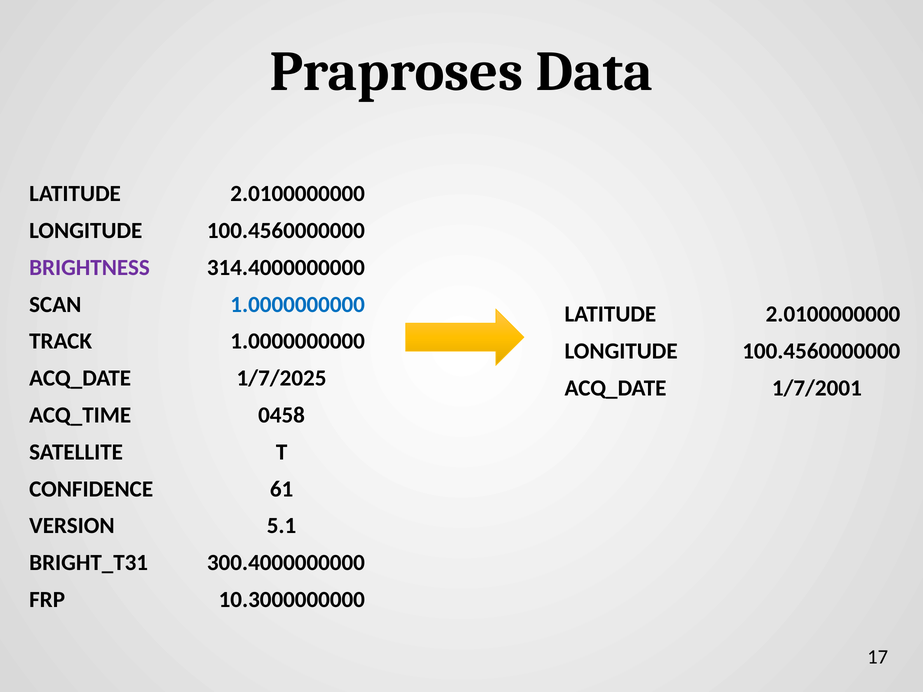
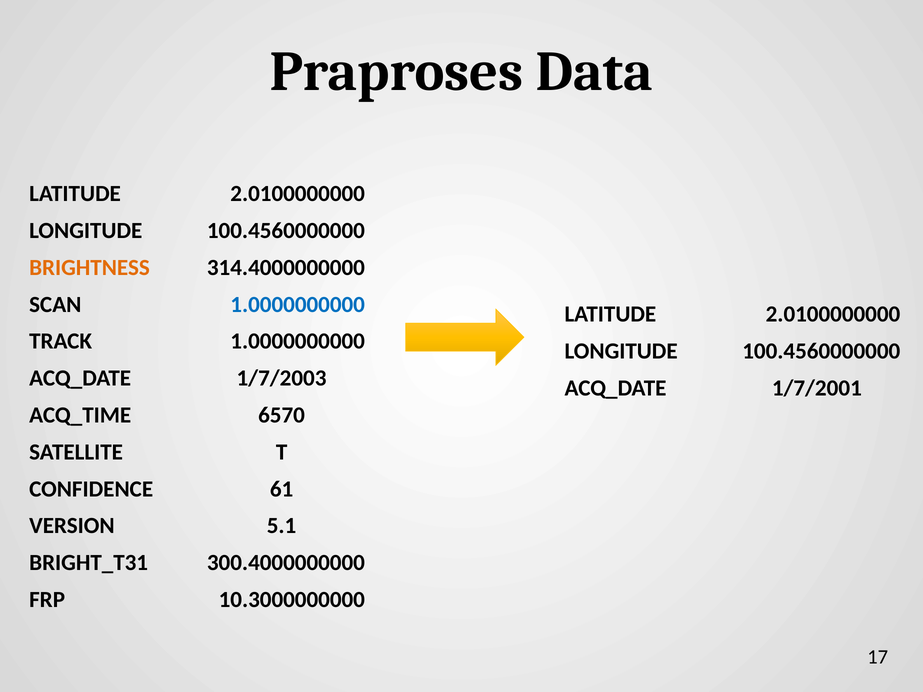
BRIGHTNESS colour: purple -> orange
1/7/2025: 1/7/2025 -> 1/7/2003
0458: 0458 -> 6570
